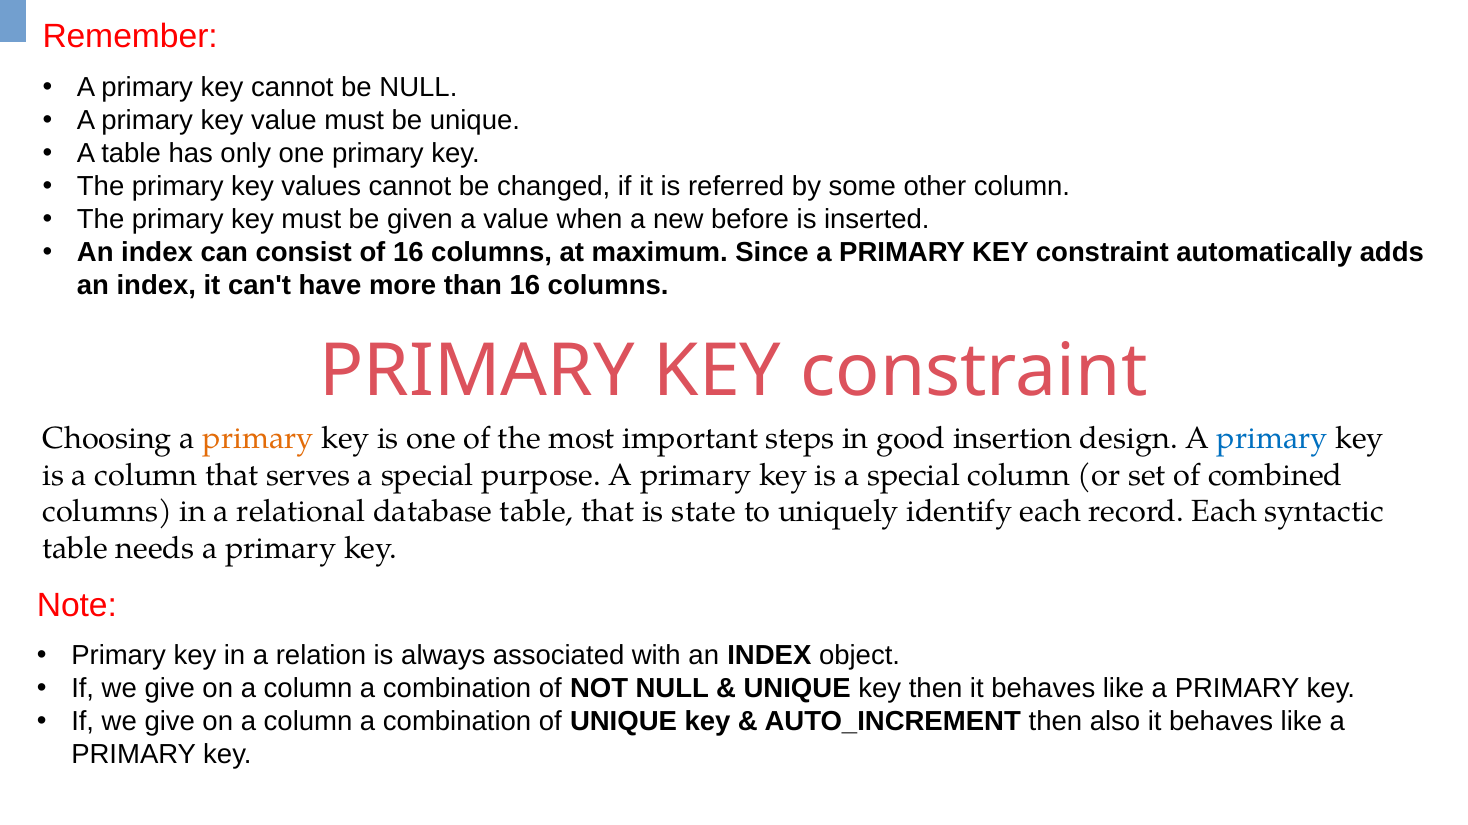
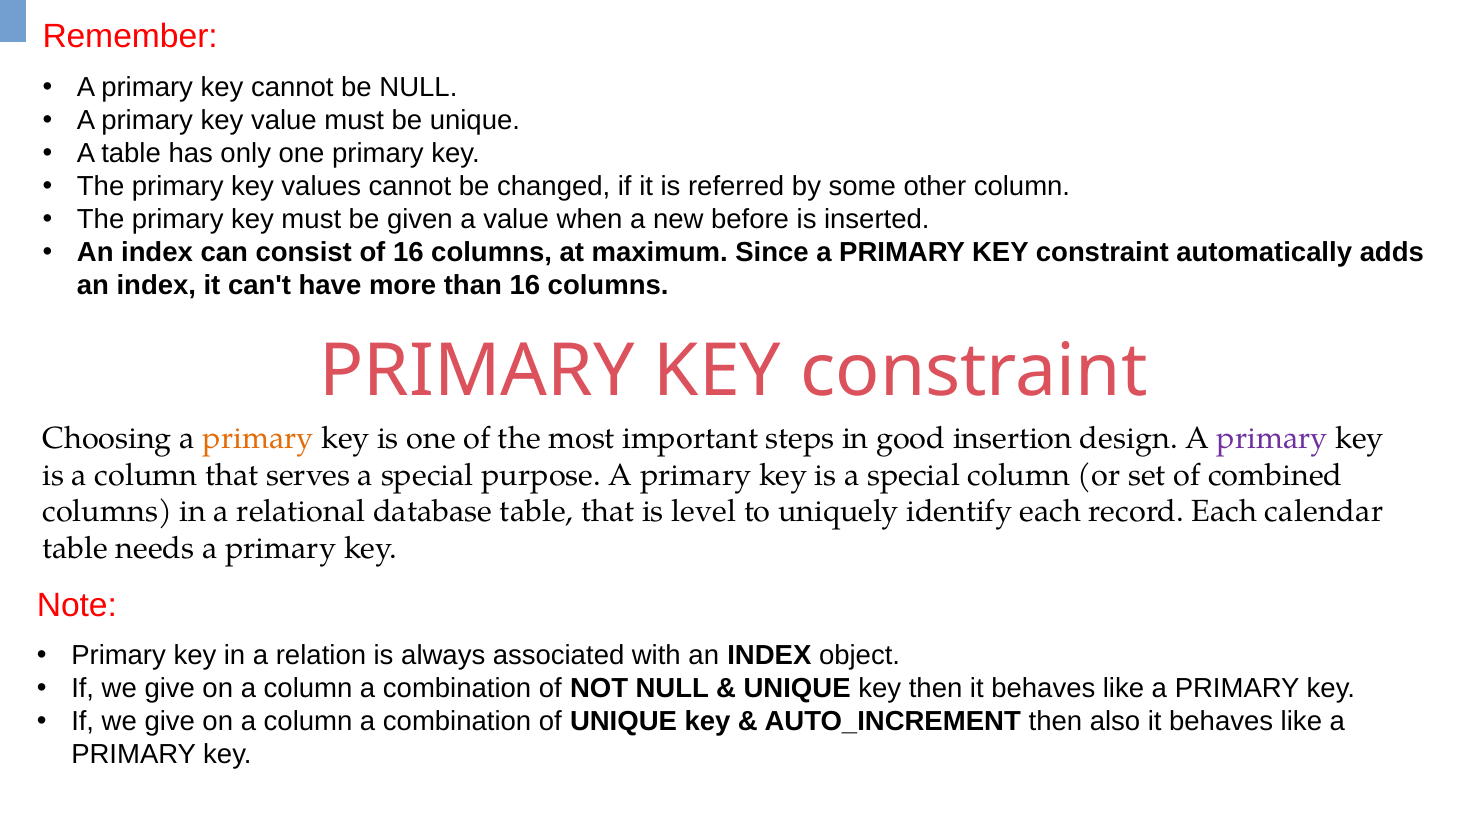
primary at (1272, 439) colour: blue -> purple
state: state -> level
syntactic: syntactic -> calendar
